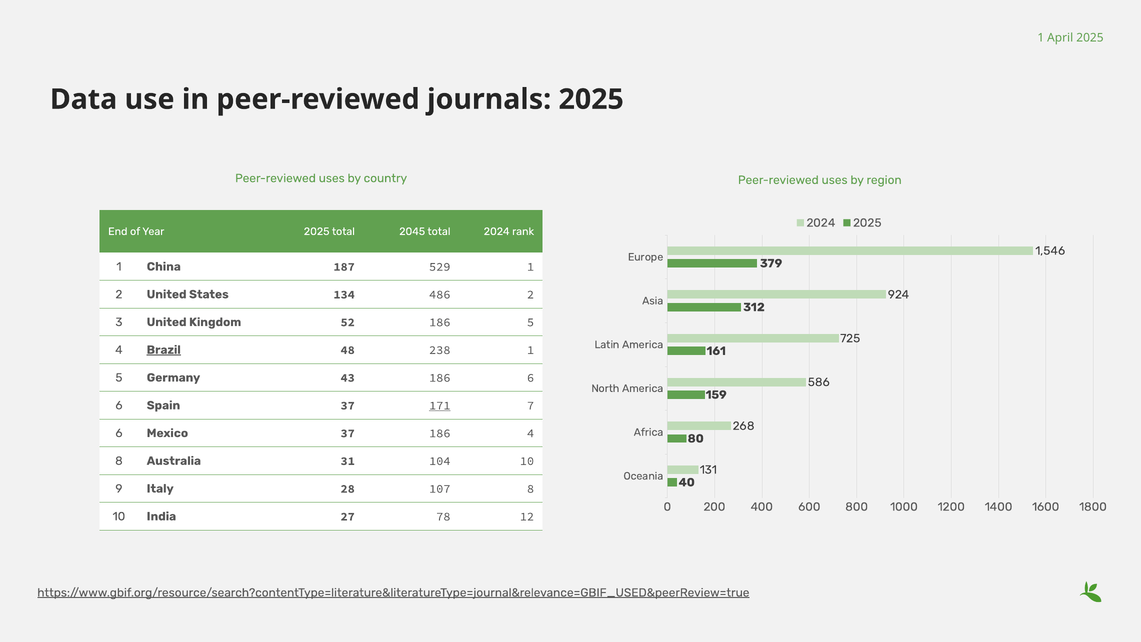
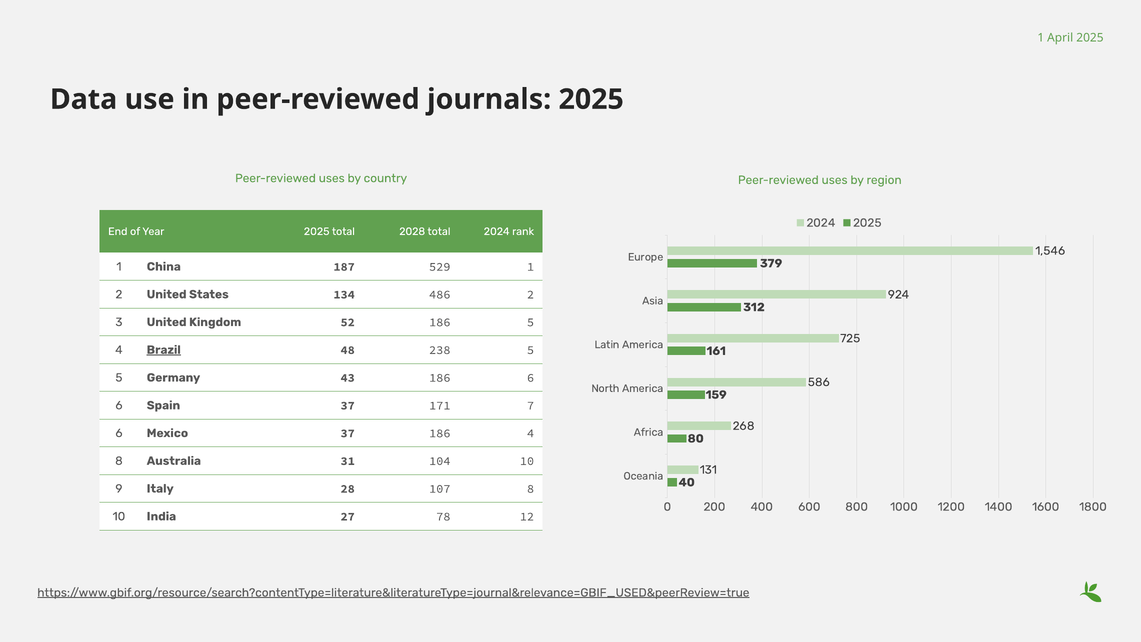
2045: 2045 -> 2028
238 1: 1 -> 5
171 underline: present -> none
